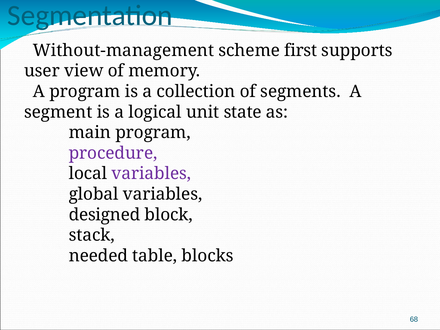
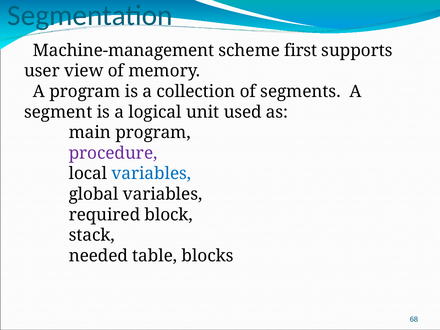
Without-management: Without-management -> Machine-management
state: state -> used
variables at (151, 174) colour: purple -> blue
designed: designed -> required
